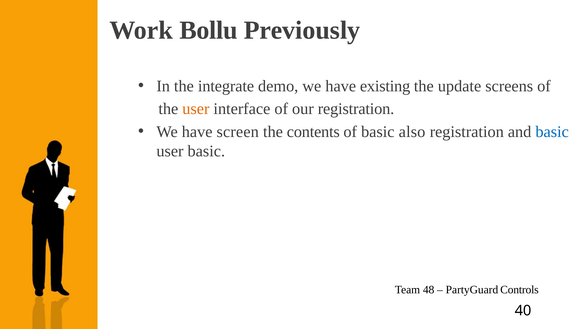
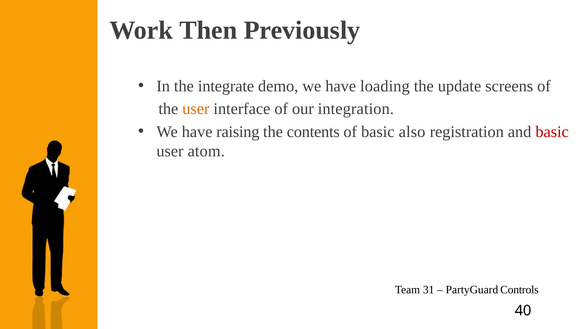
Bollu: Bollu -> Then
existing: existing -> loading
our registration: registration -> integration
screen: screen -> raising
basic at (552, 132) colour: blue -> red
user basic: basic -> atom
48: 48 -> 31
